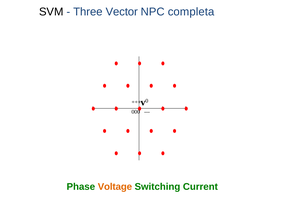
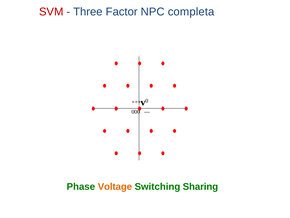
SVM colour: black -> red
Vector: Vector -> Factor
Current: Current -> Sharing
